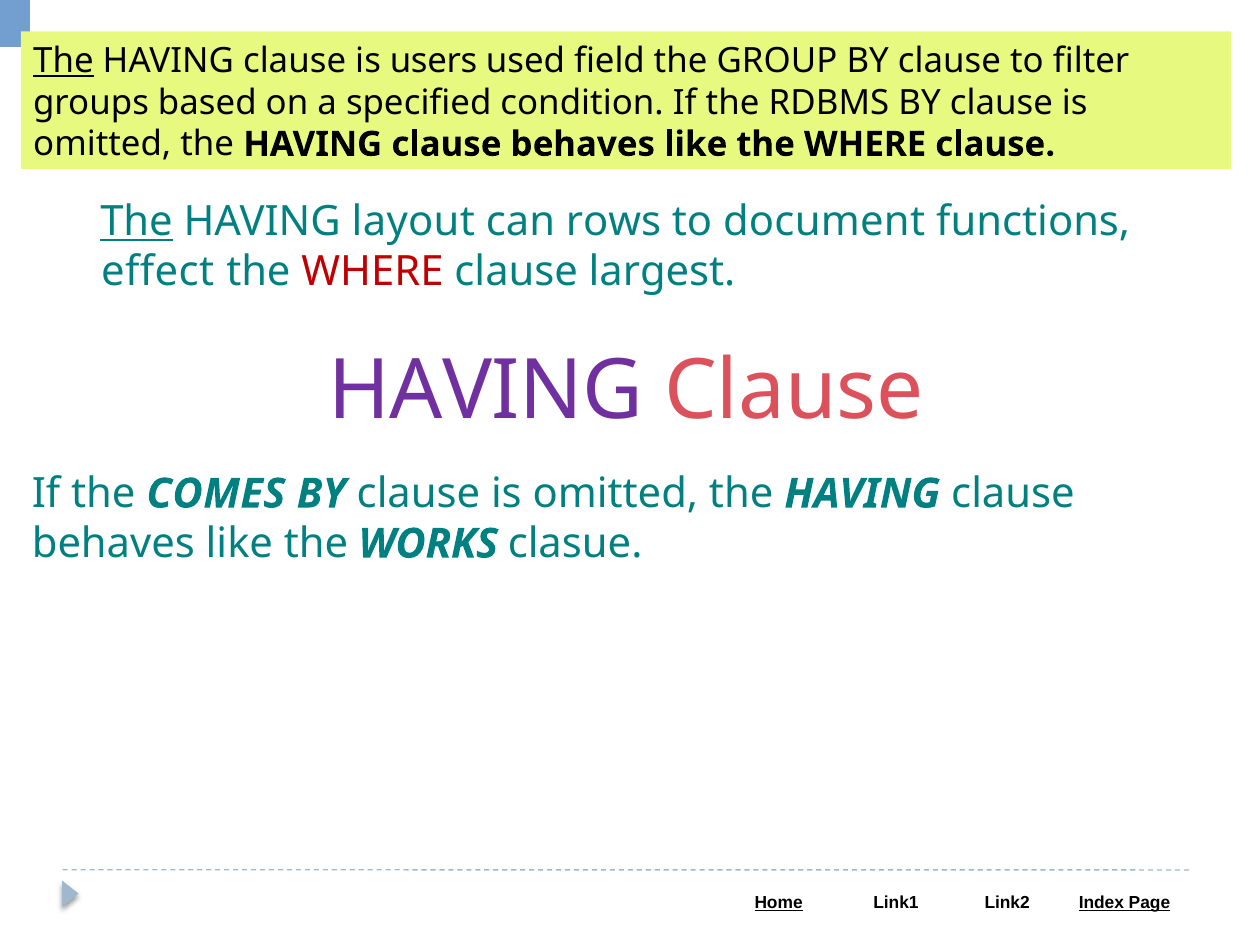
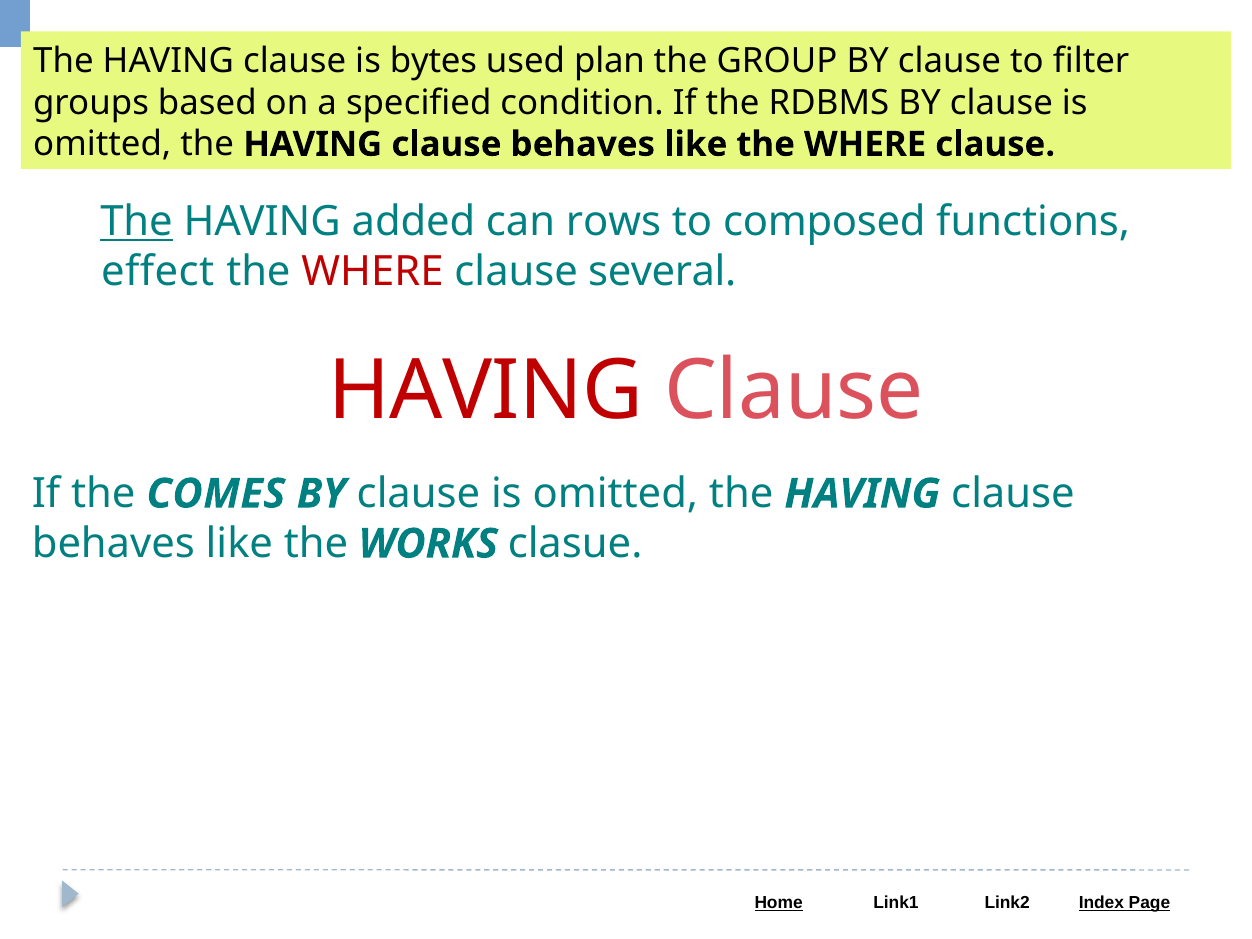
The at (63, 61) underline: present -> none
users: users -> bytes
field: field -> plan
layout: layout -> added
document: document -> composed
largest: largest -> several
HAVING at (486, 391) colour: purple -> red
